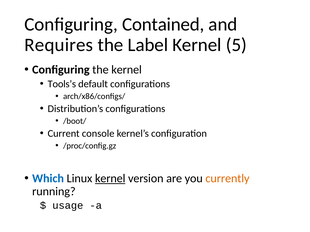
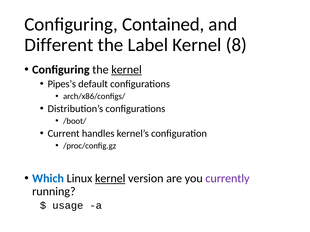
Requires: Requires -> Different
5: 5 -> 8
kernel at (127, 70) underline: none -> present
Tools’s: Tools’s -> Pipes’s
console: console -> handles
currently colour: orange -> purple
